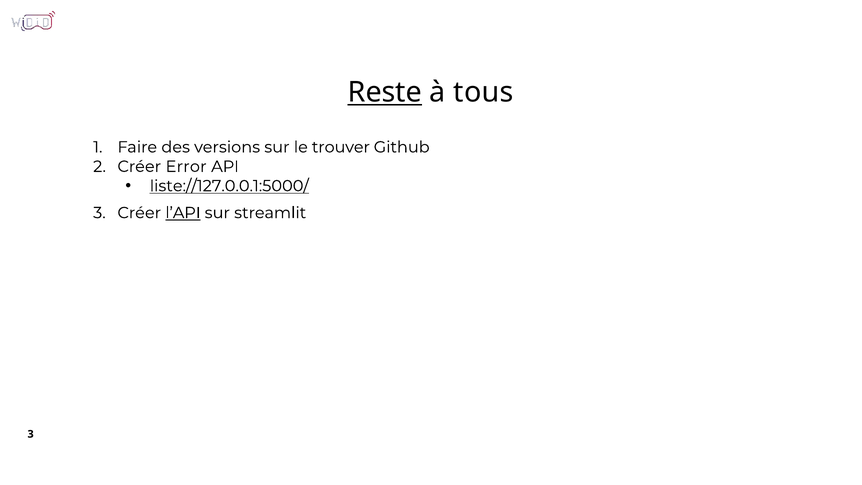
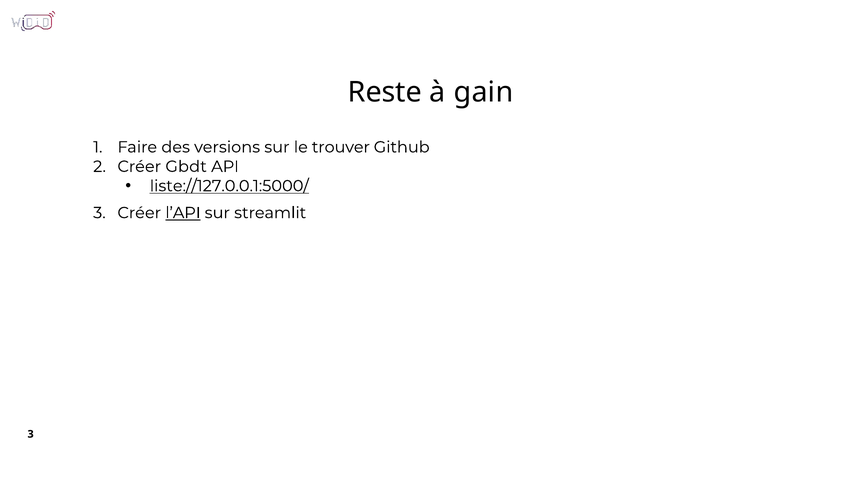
Reste underline: present -> none
tous: tous -> gain
Error: Error -> Gbdt
